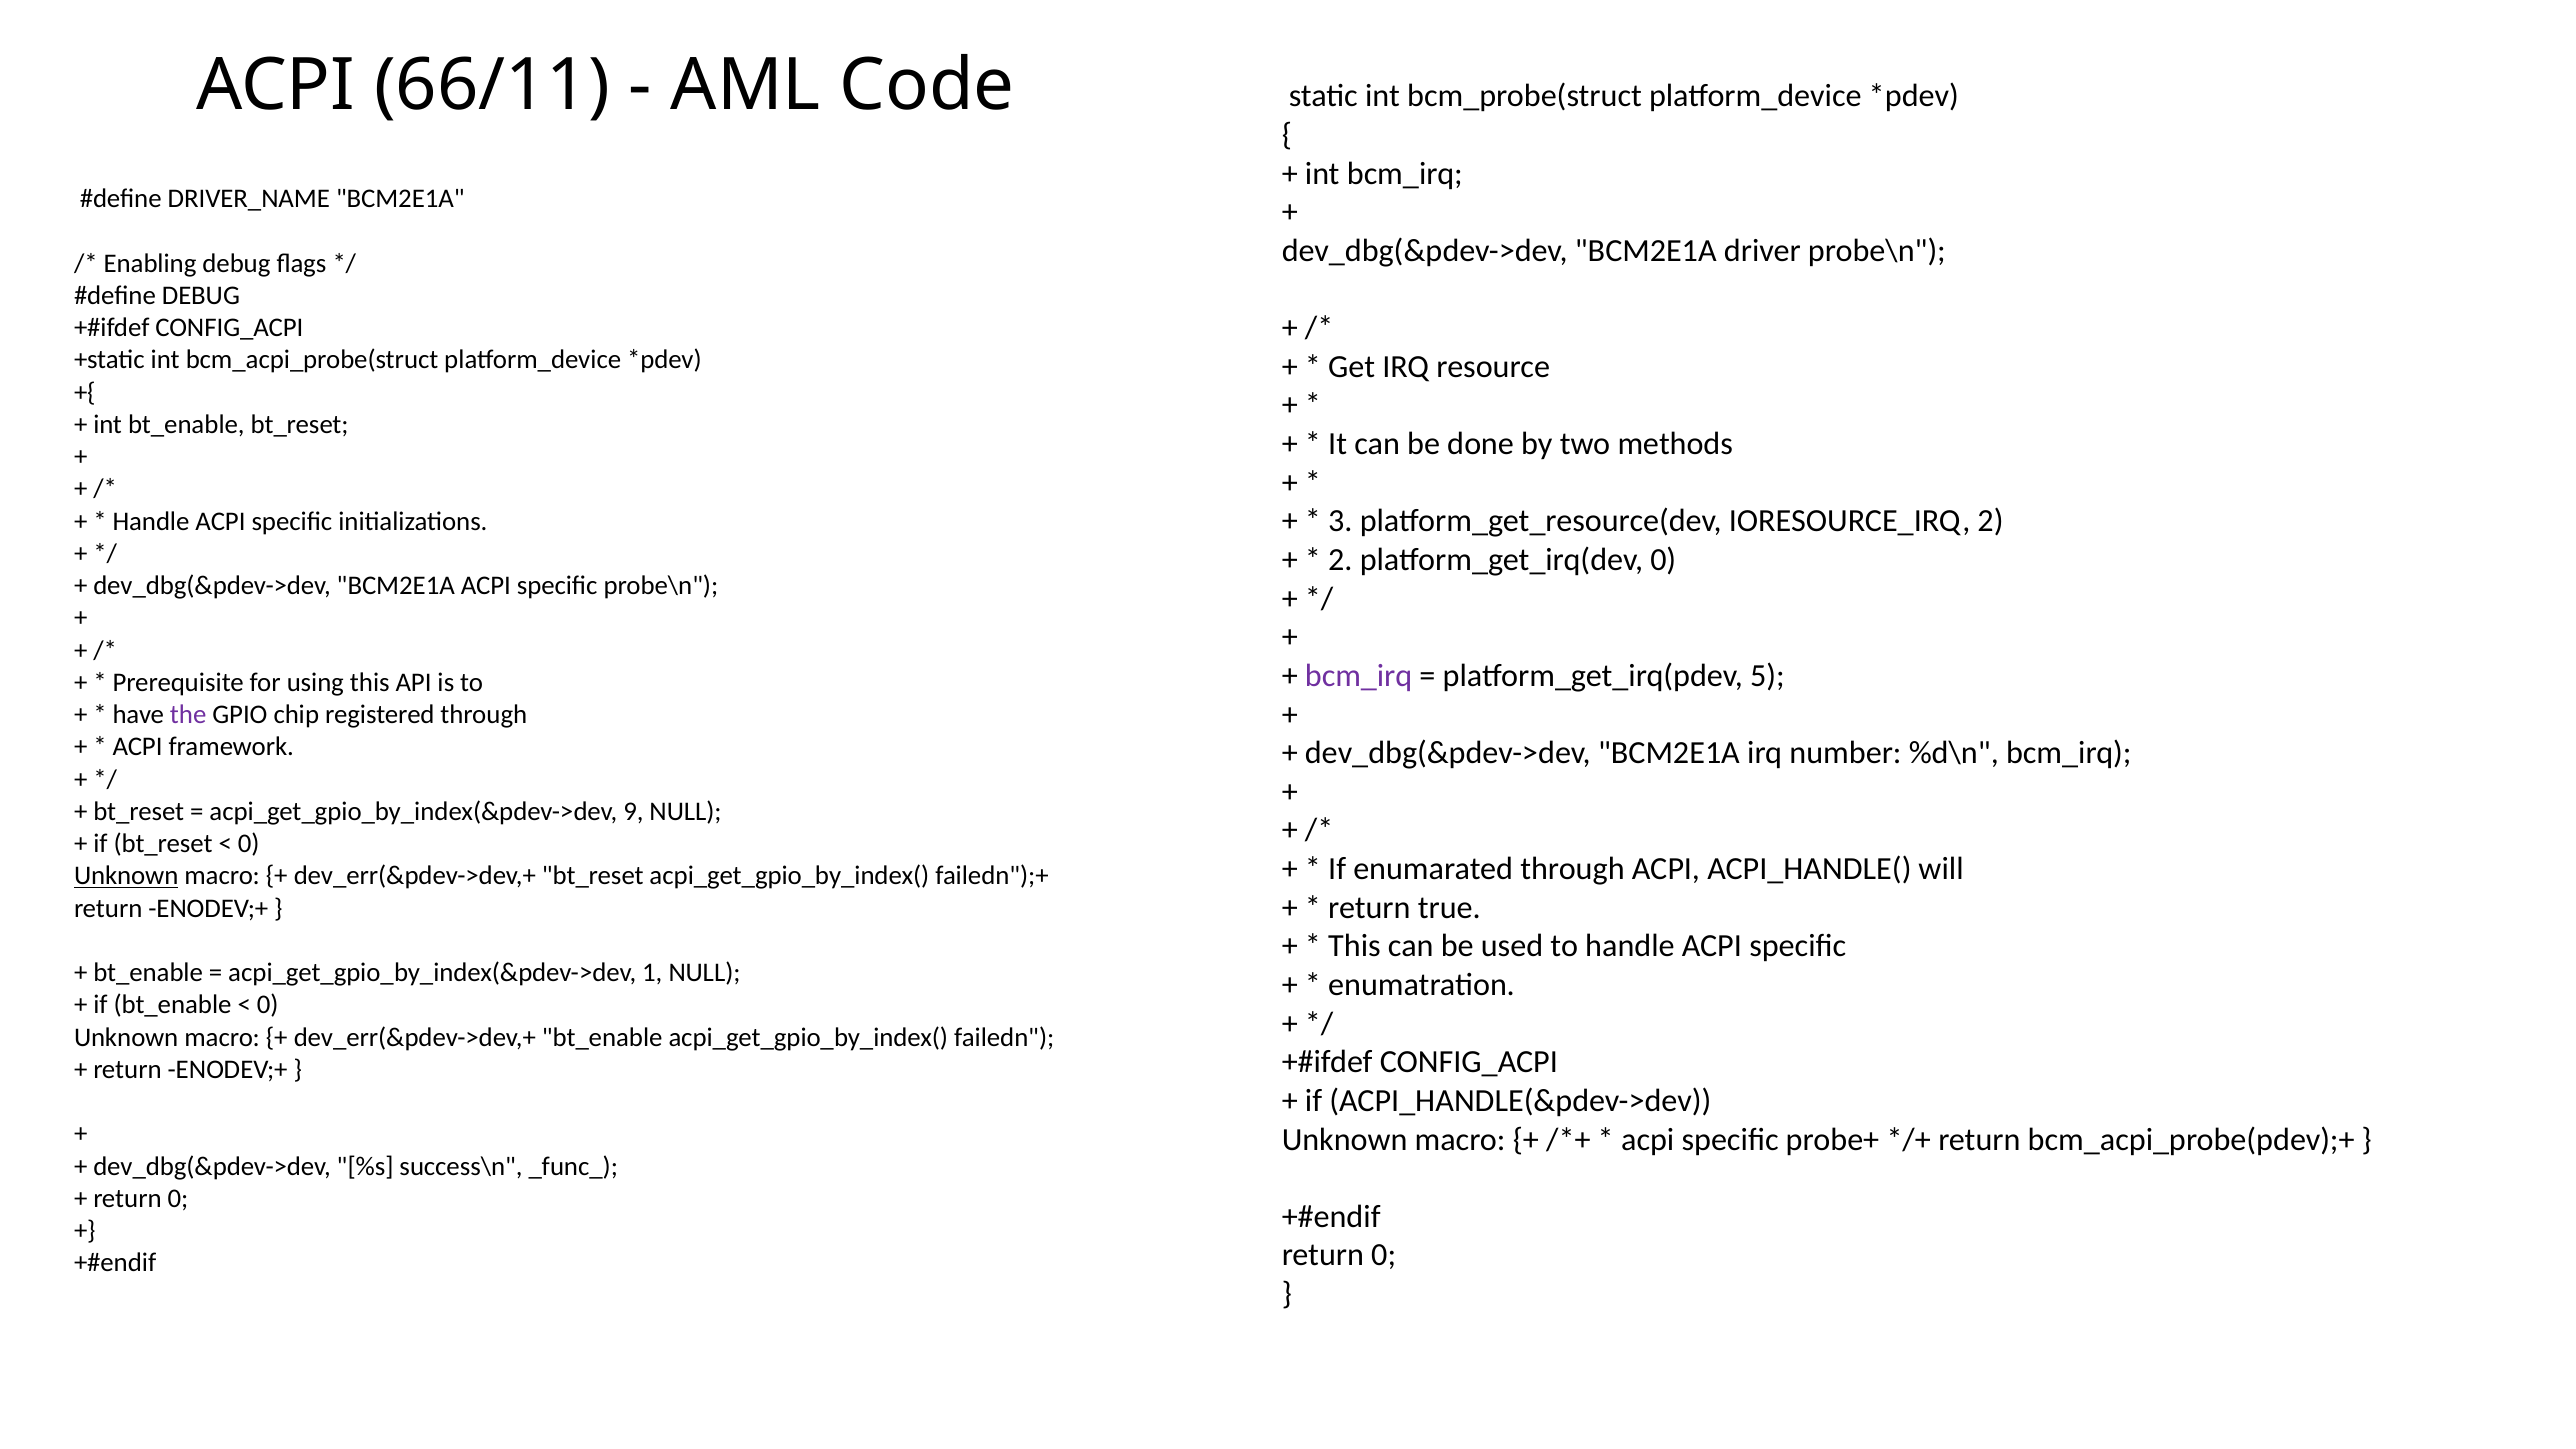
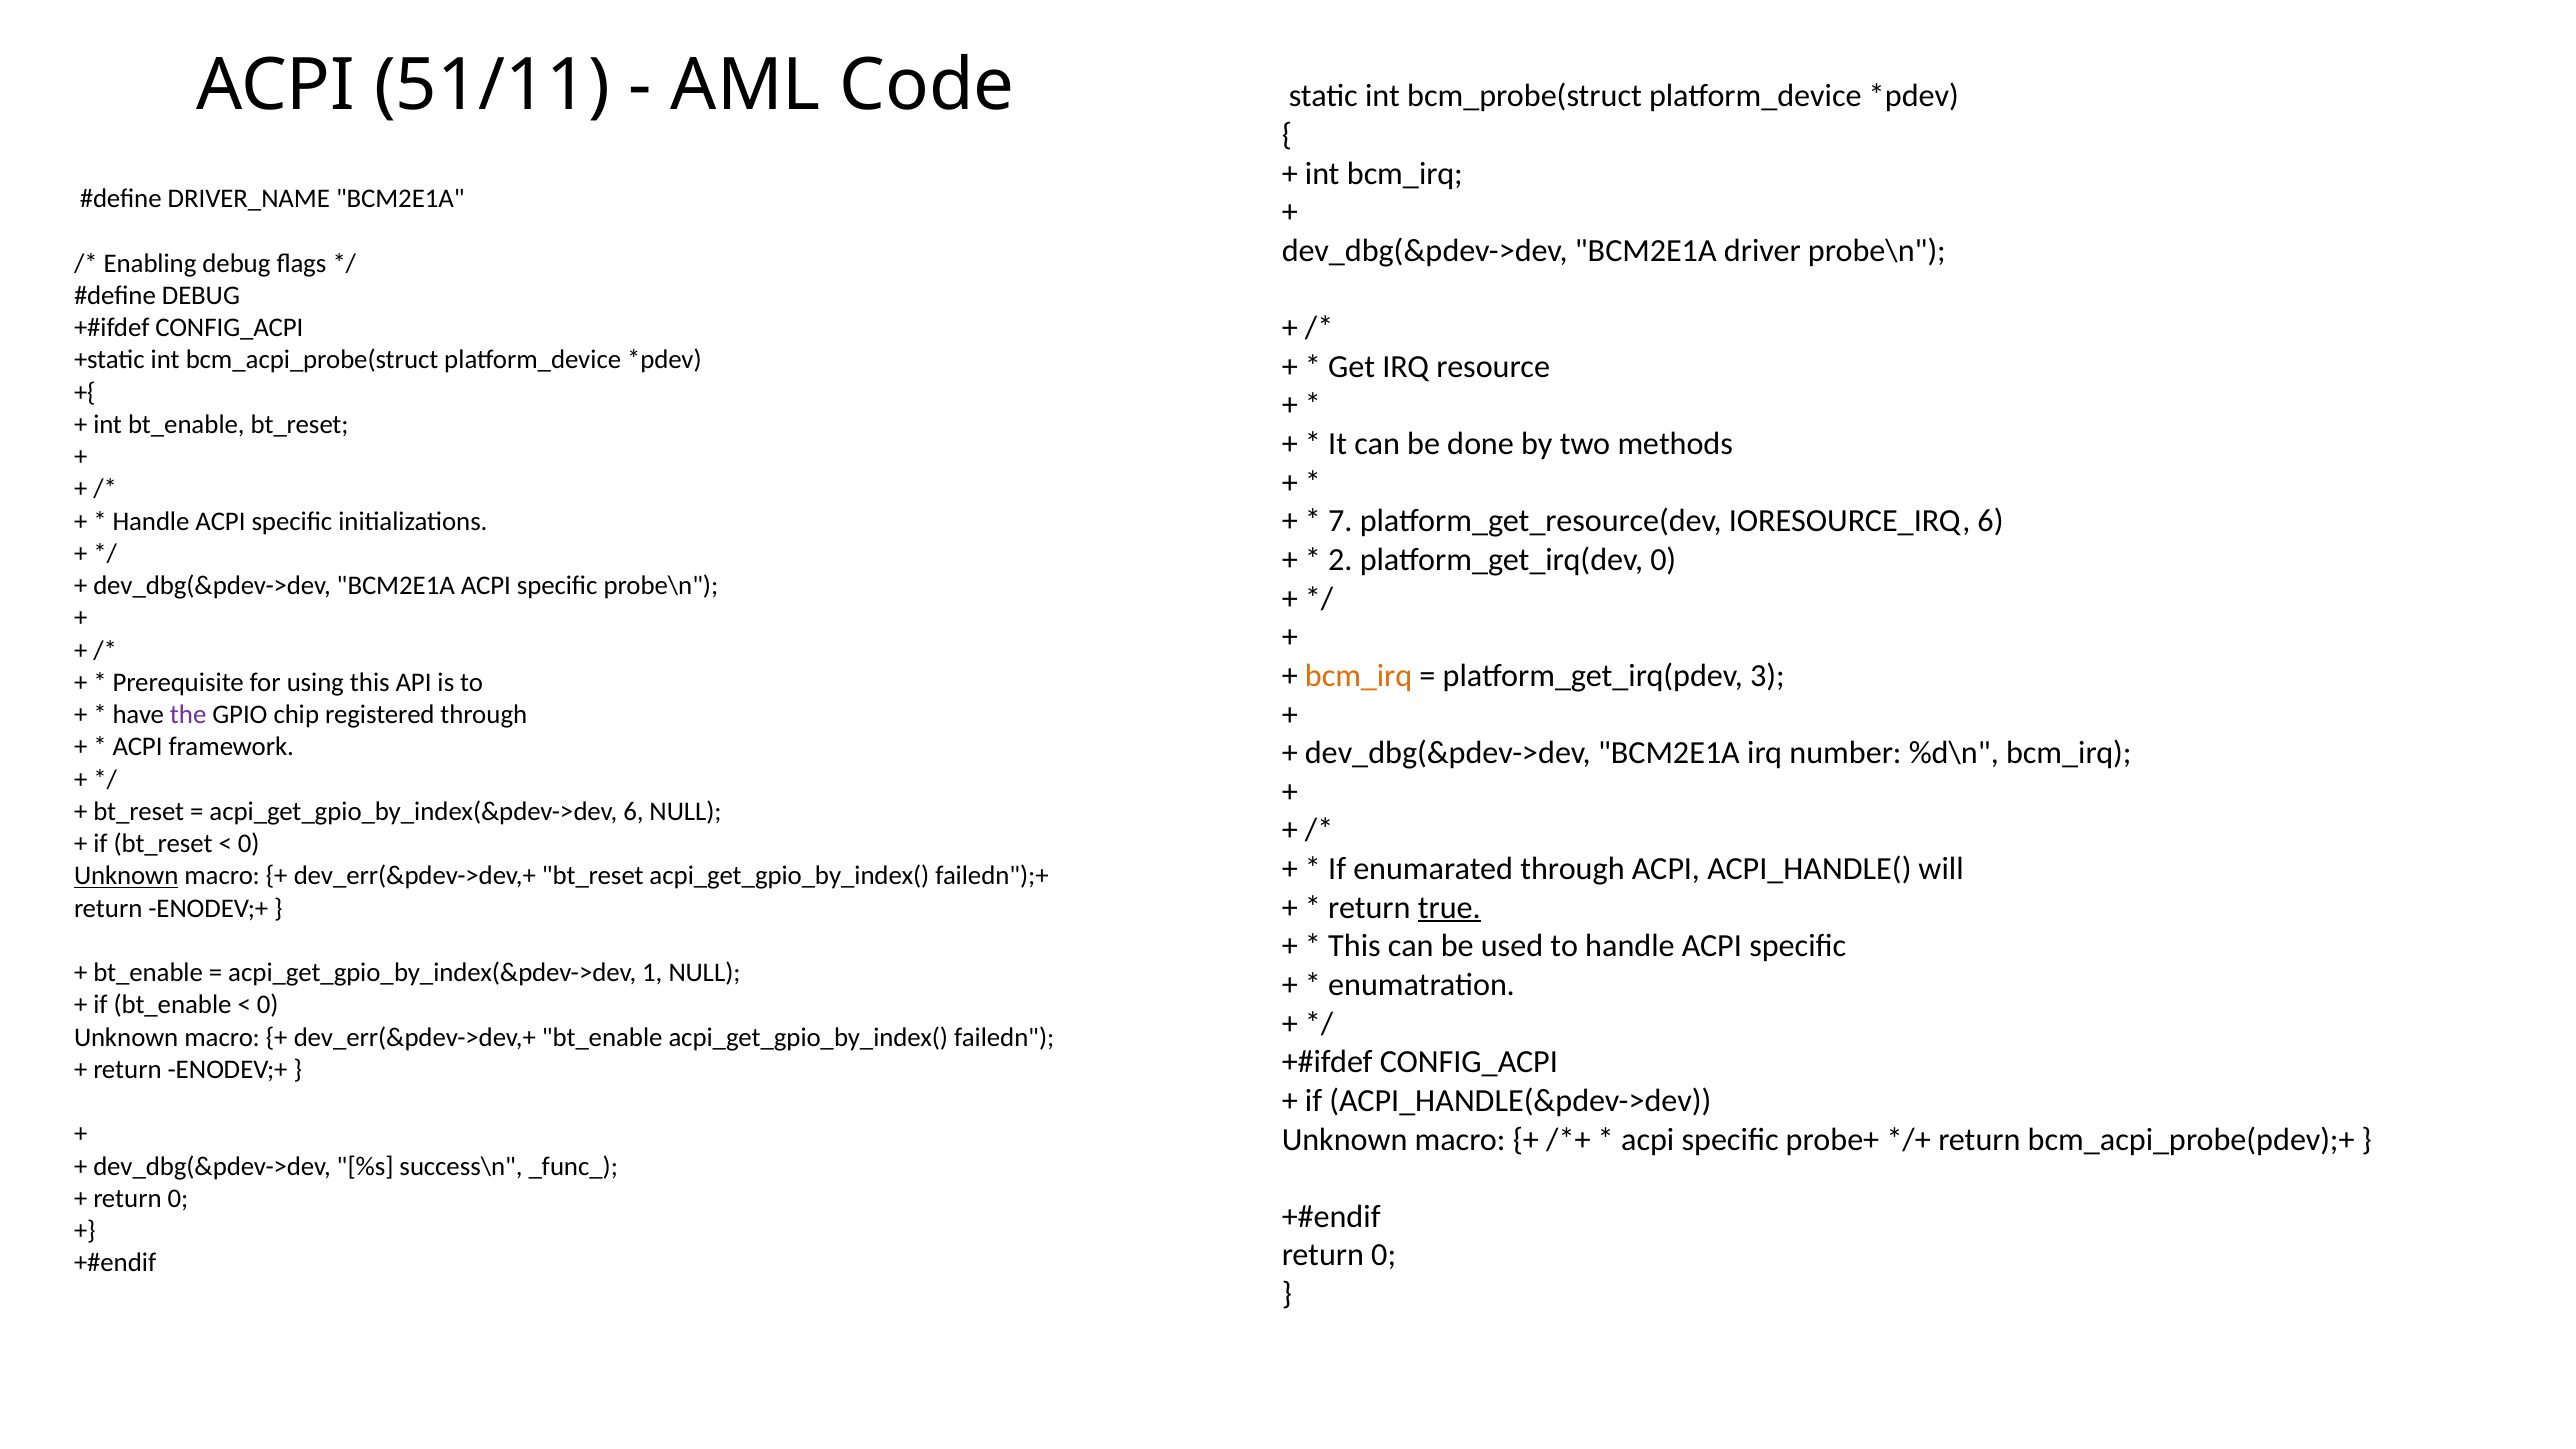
66/11: 66/11 -> 51/11
3: 3 -> 7
IORESOURCE_IRQ 2: 2 -> 6
bcm_irq at (1359, 676) colour: purple -> orange
5: 5 -> 3
acpi_get_gpio_by_index(&pdev->dev 9: 9 -> 6
true underline: none -> present
